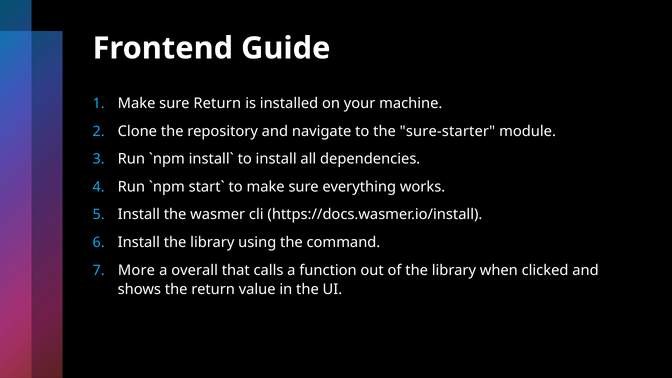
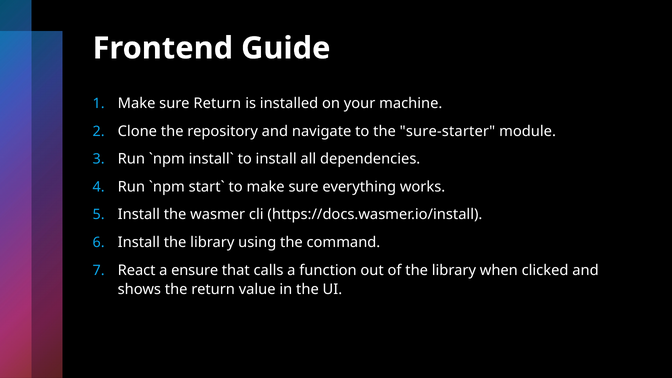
More: More -> React
overall: overall -> ensure
